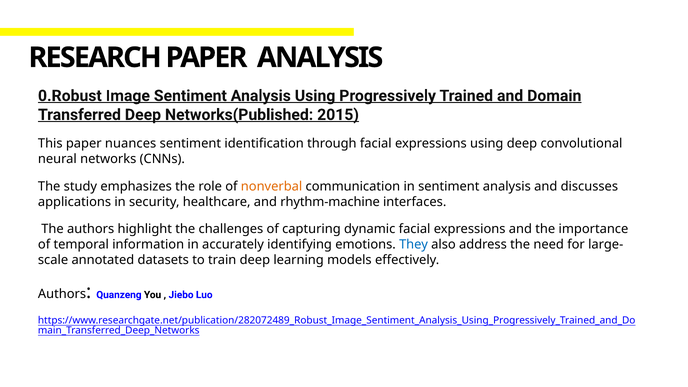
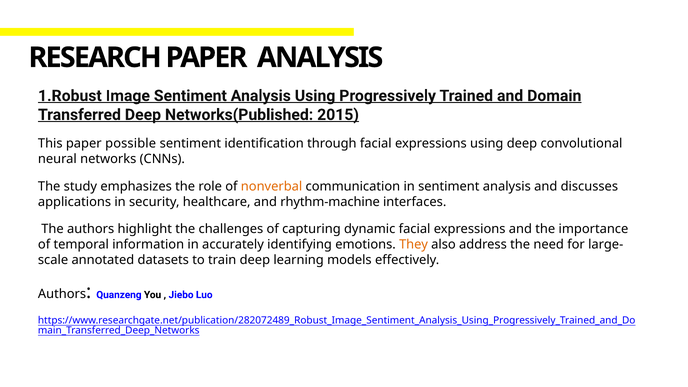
0.Robust: 0.Robust -> 1.Robust
nuances: nuances -> possible
They colour: blue -> orange
